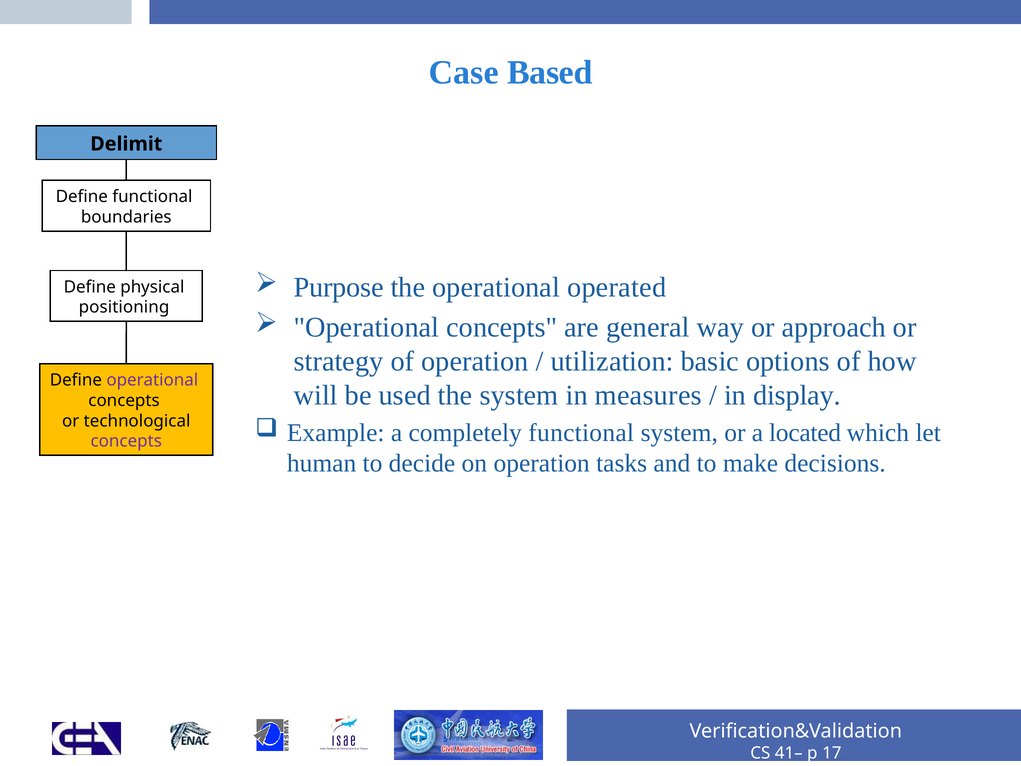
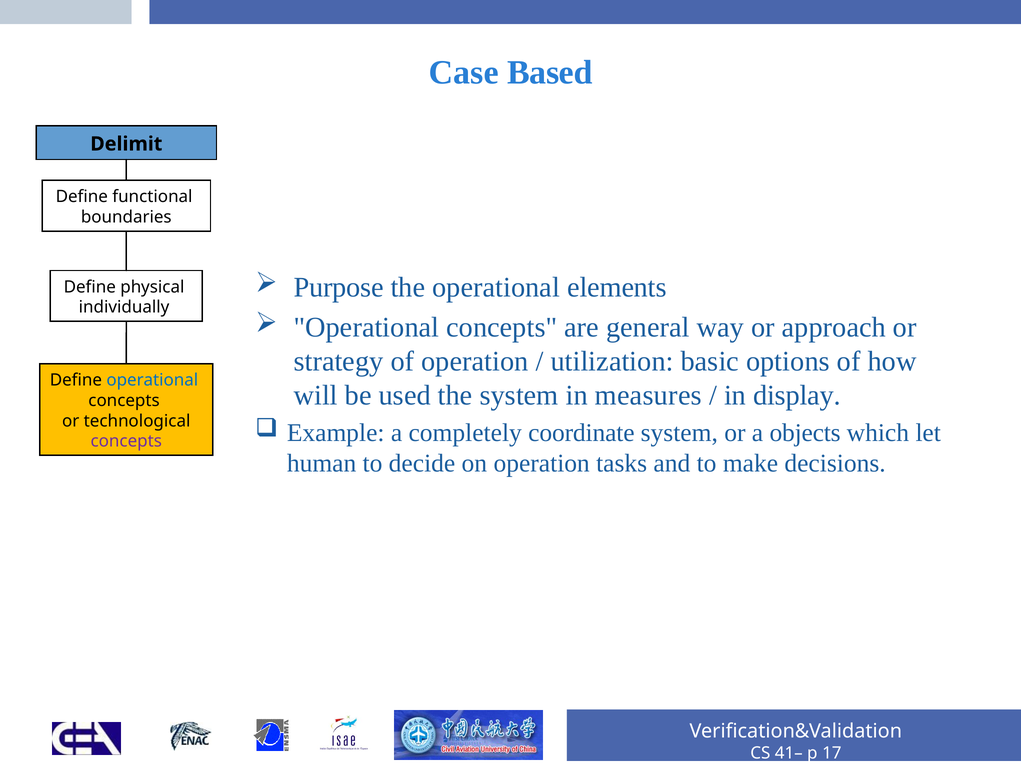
operated: operated -> elements
positioning: positioning -> individually
operational at (152, 380) colour: purple -> blue
completely functional: functional -> coordinate
located: located -> objects
